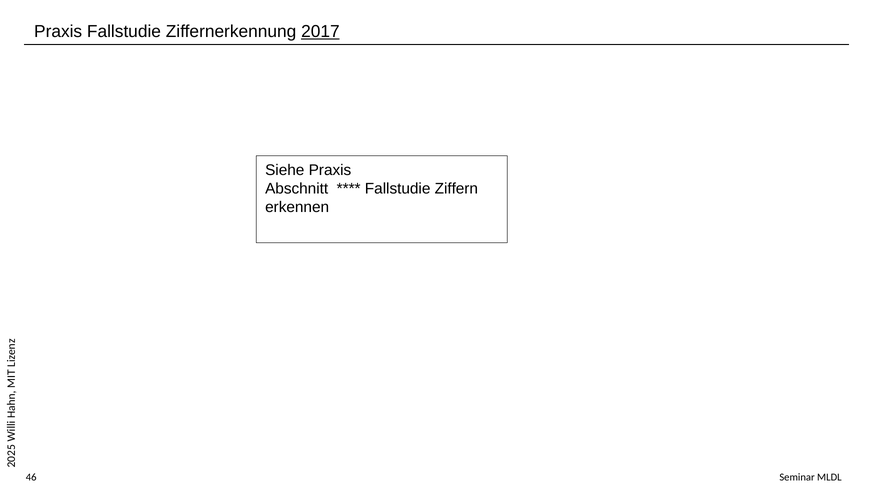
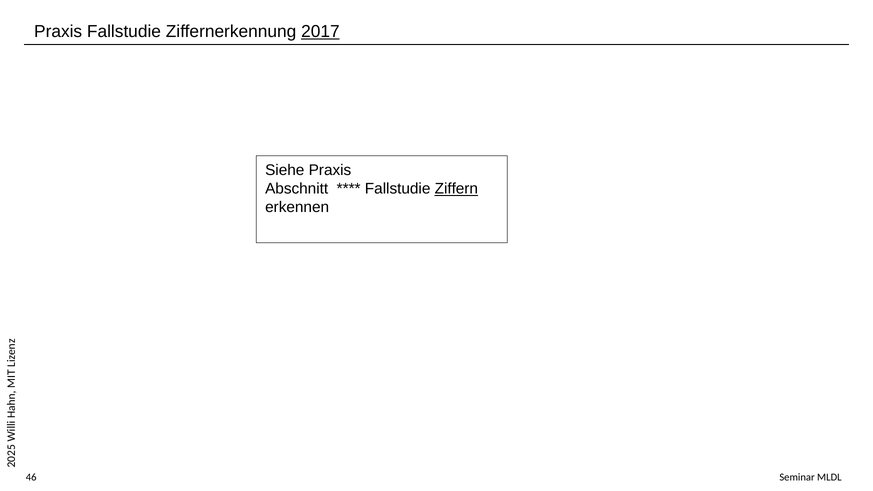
Ziffern underline: none -> present
